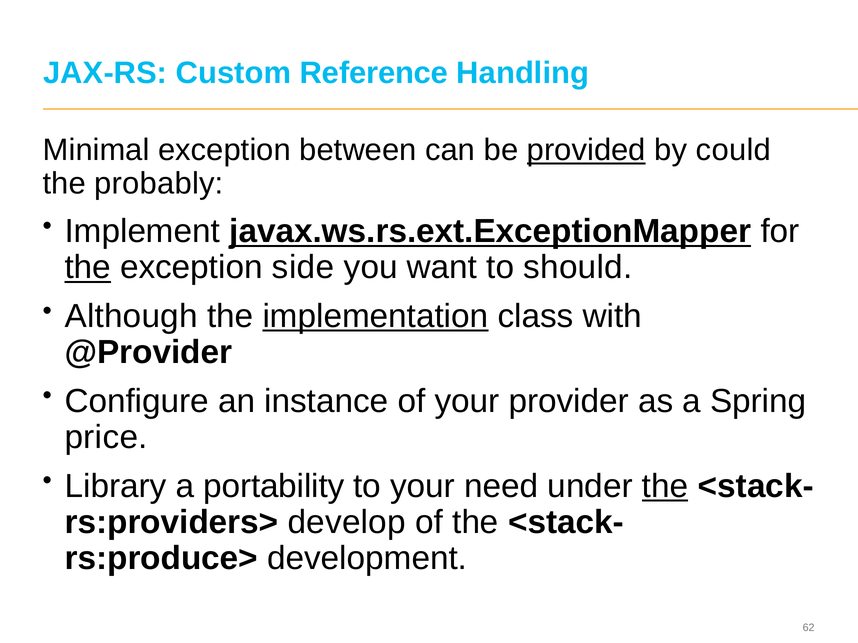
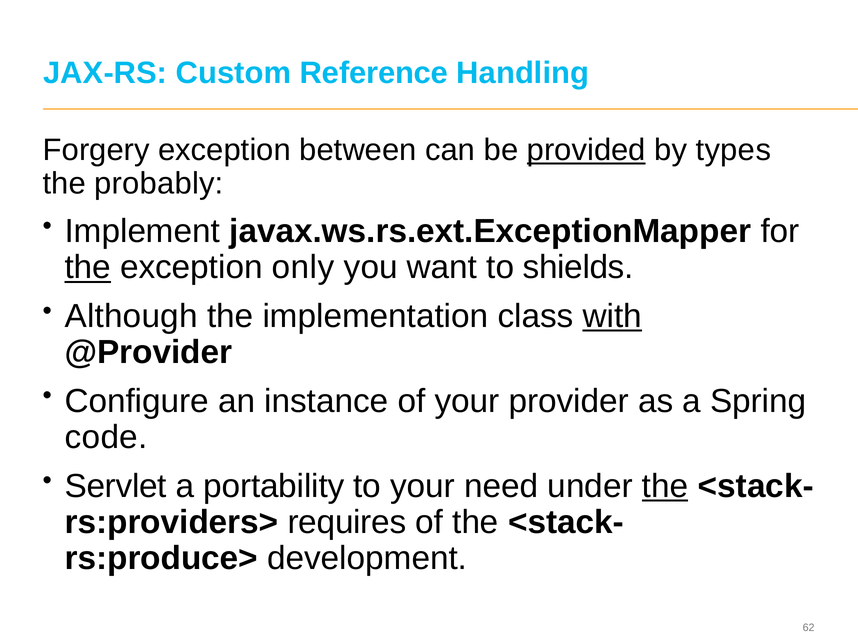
Minimal: Minimal -> Forgery
could: could -> types
javax.ws.rs.ext.ExceptionMapper underline: present -> none
side: side -> only
should: should -> shields
implementation underline: present -> none
with underline: none -> present
price: price -> code
Library: Library -> Servlet
develop: develop -> requires
